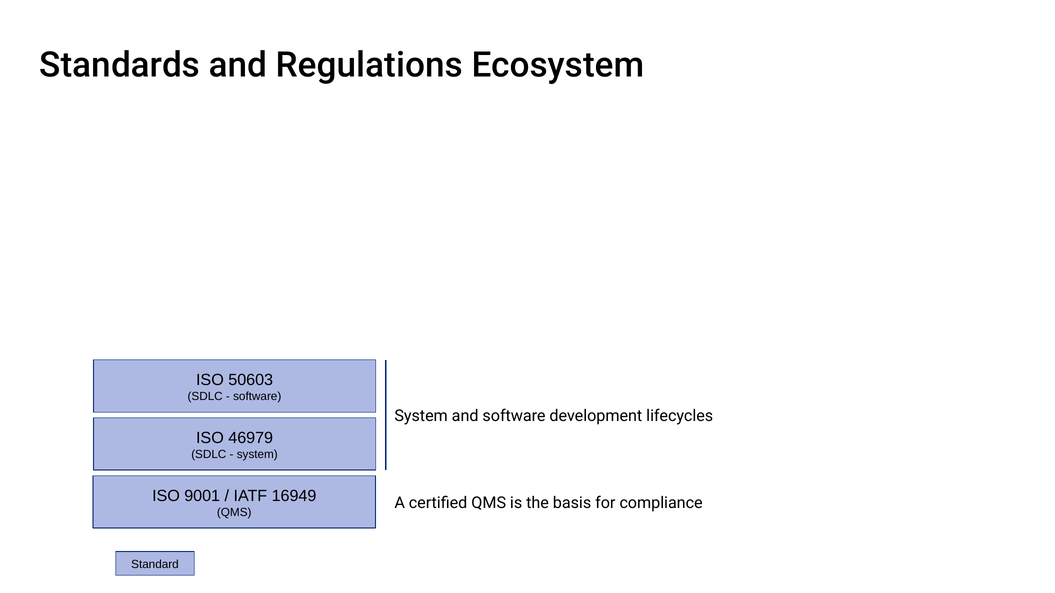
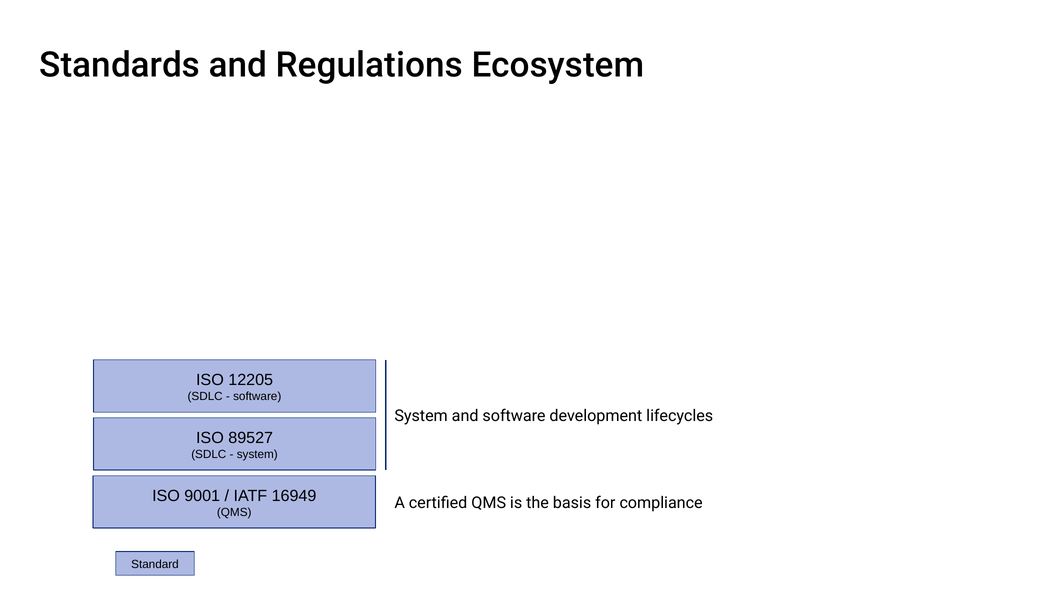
50603: 50603 -> 12205
46979: 46979 -> 89527
